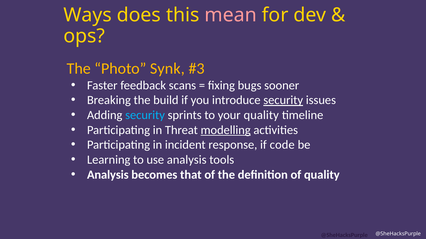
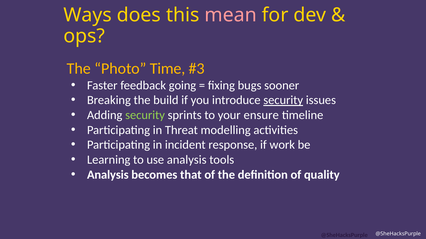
Synk: Synk -> Time
scans: scans -> going
security at (145, 115) colour: light blue -> light green
your quality: quality -> ensure
modelling underline: present -> none
code: code -> work
